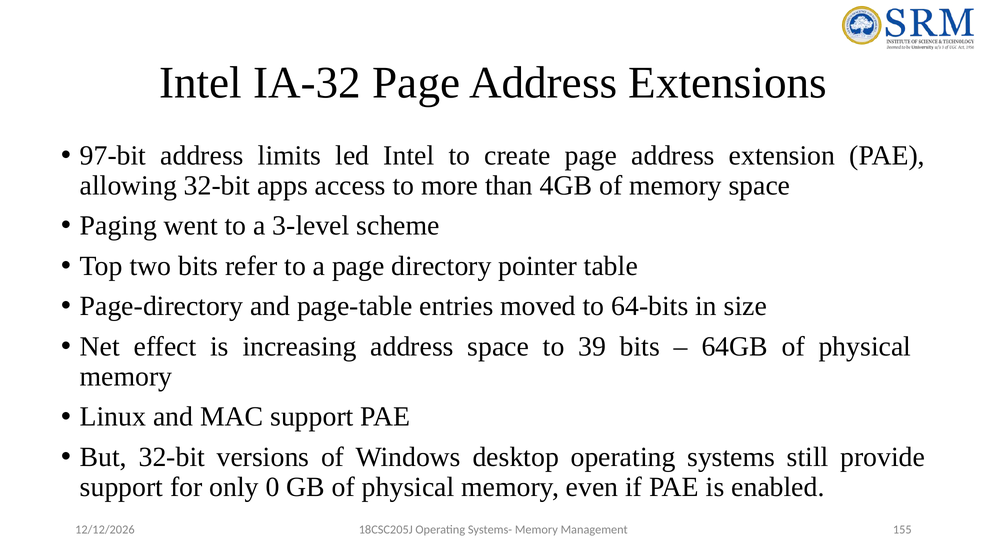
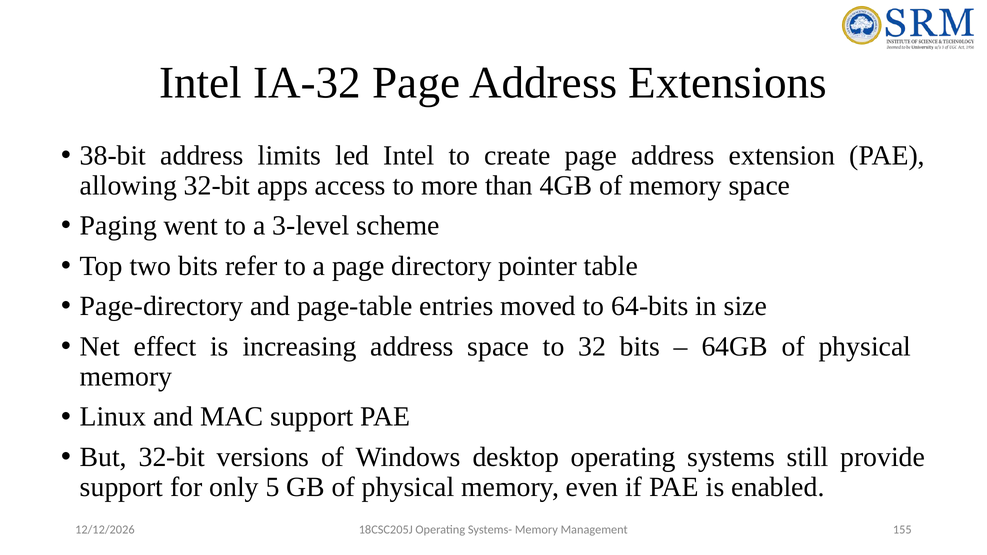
97-bit: 97-bit -> 38-bit
39: 39 -> 32
0: 0 -> 5
